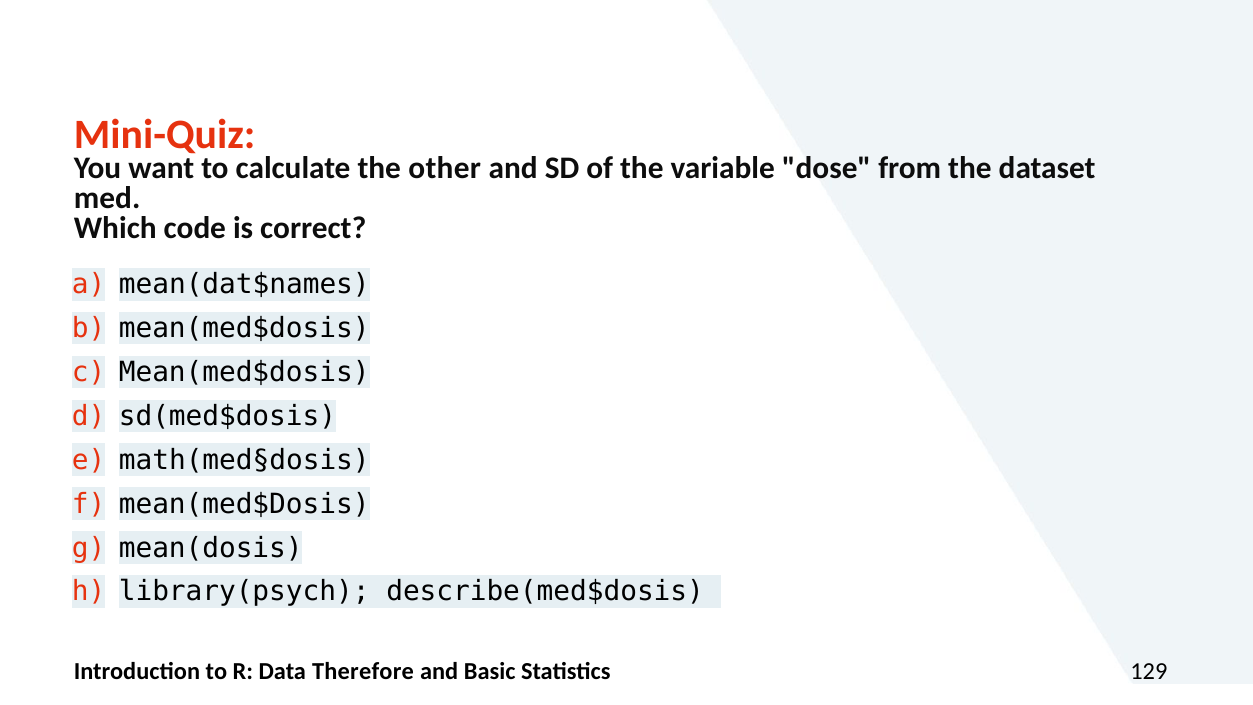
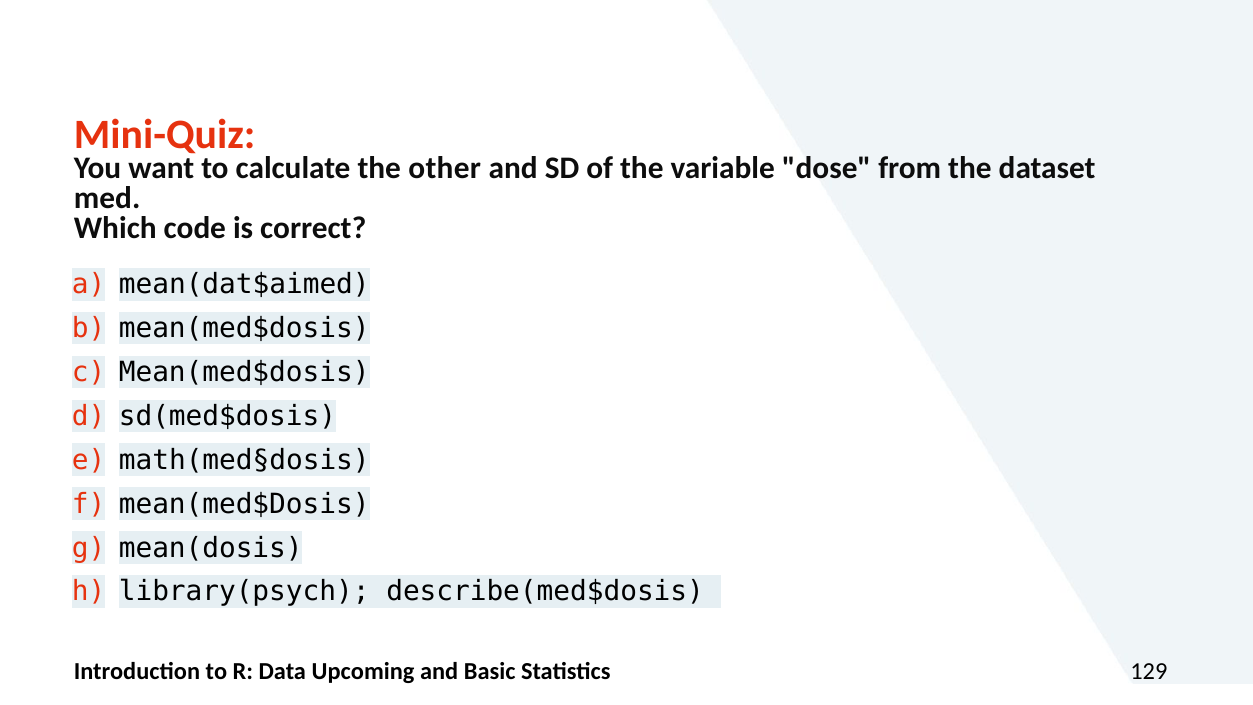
mean(dat$names: mean(dat$names -> mean(dat$aimed
Therefore: Therefore -> Upcoming
